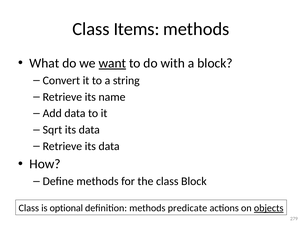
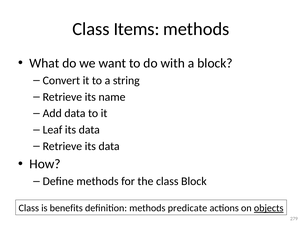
want underline: present -> none
Sqrt: Sqrt -> Leaf
optional: optional -> benefits
